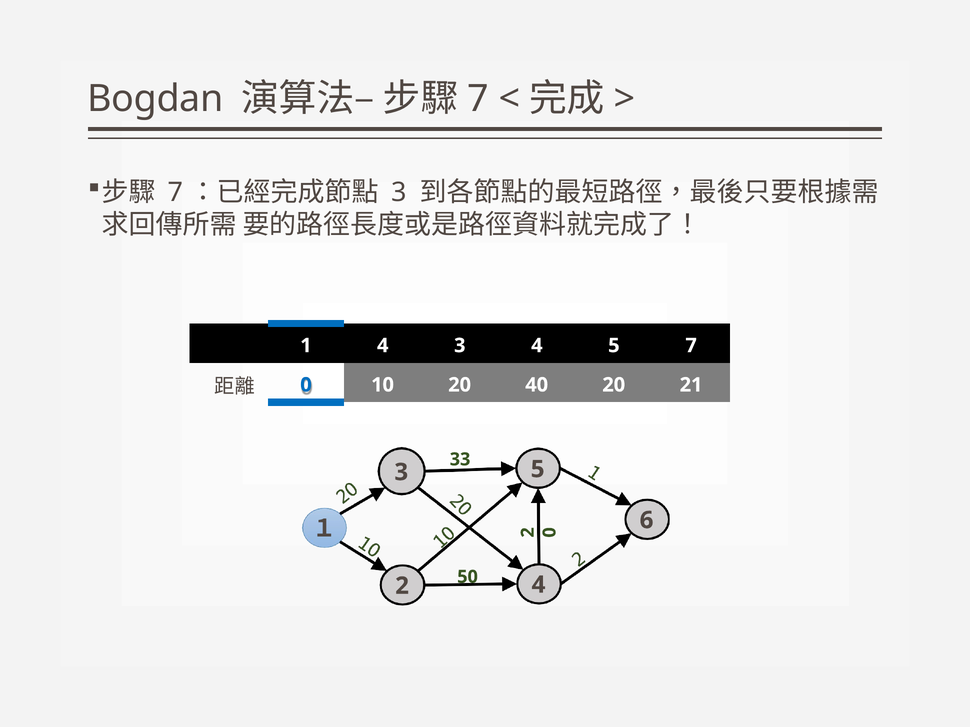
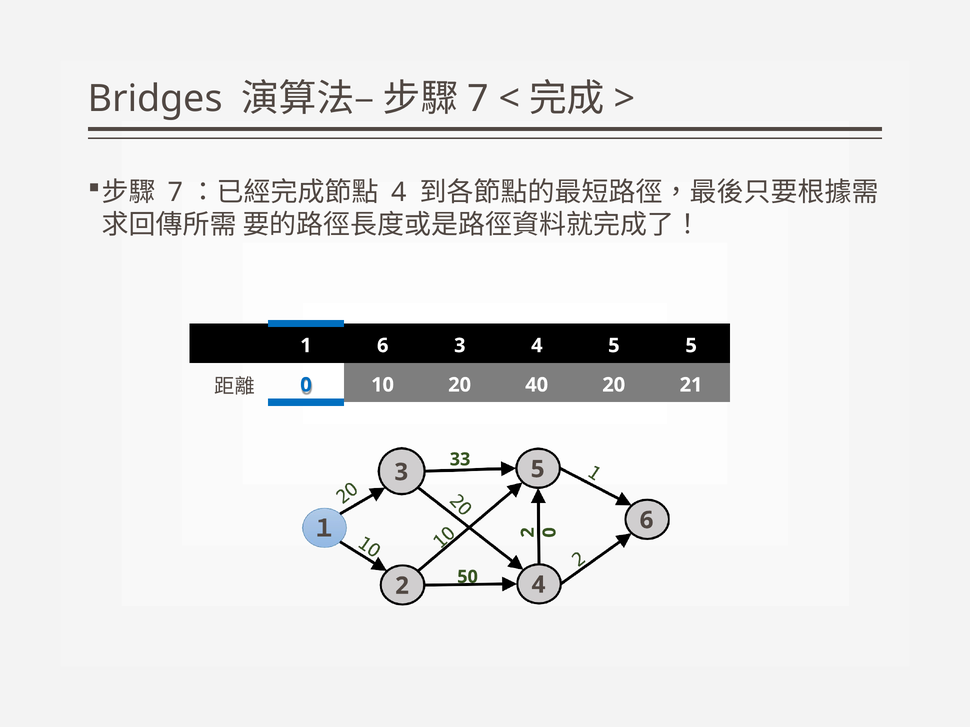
Bogdan: Bogdan -> Bridges
3 at (399, 193): 3 -> 4
1 4: 4 -> 6
5 7: 7 -> 5
